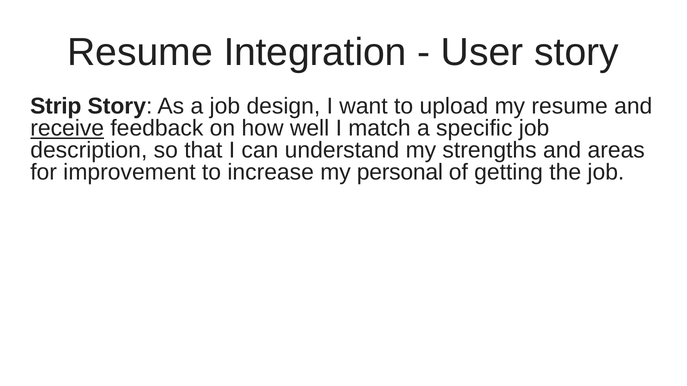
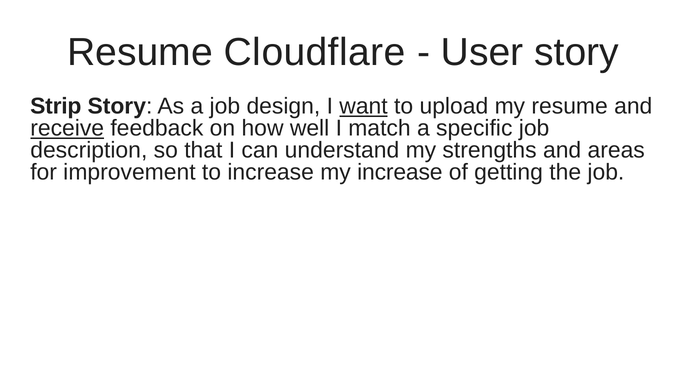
Integration: Integration -> Cloudflare
want underline: none -> present
my personal: personal -> increase
